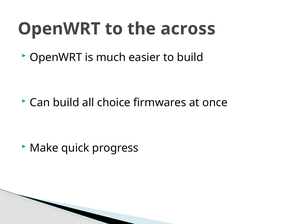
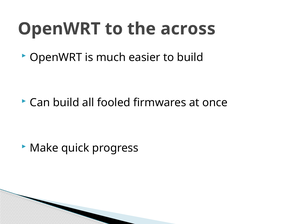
choice: choice -> fooled
